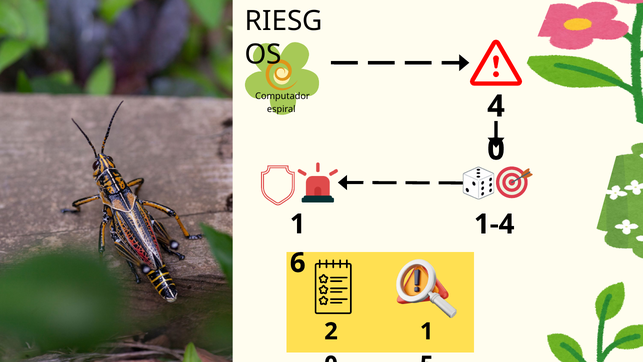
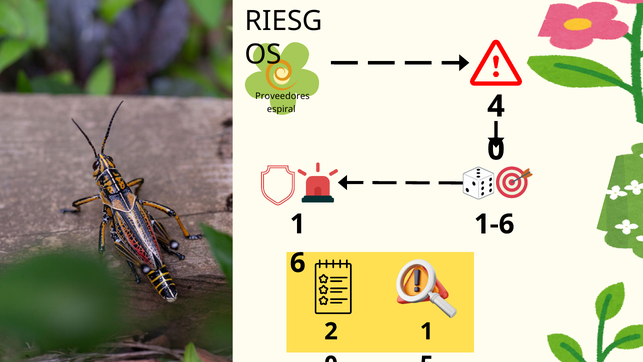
Computador: Computador -> Proveedores
1-4: 1-4 -> 1-6
